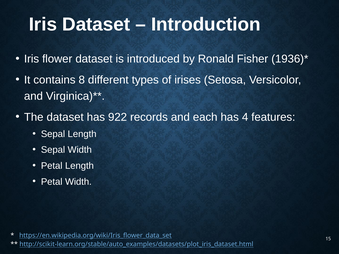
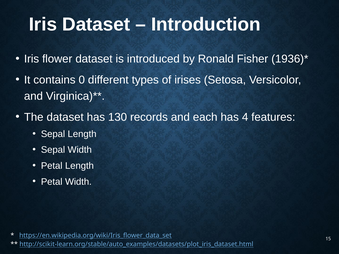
8: 8 -> 0
922: 922 -> 130
